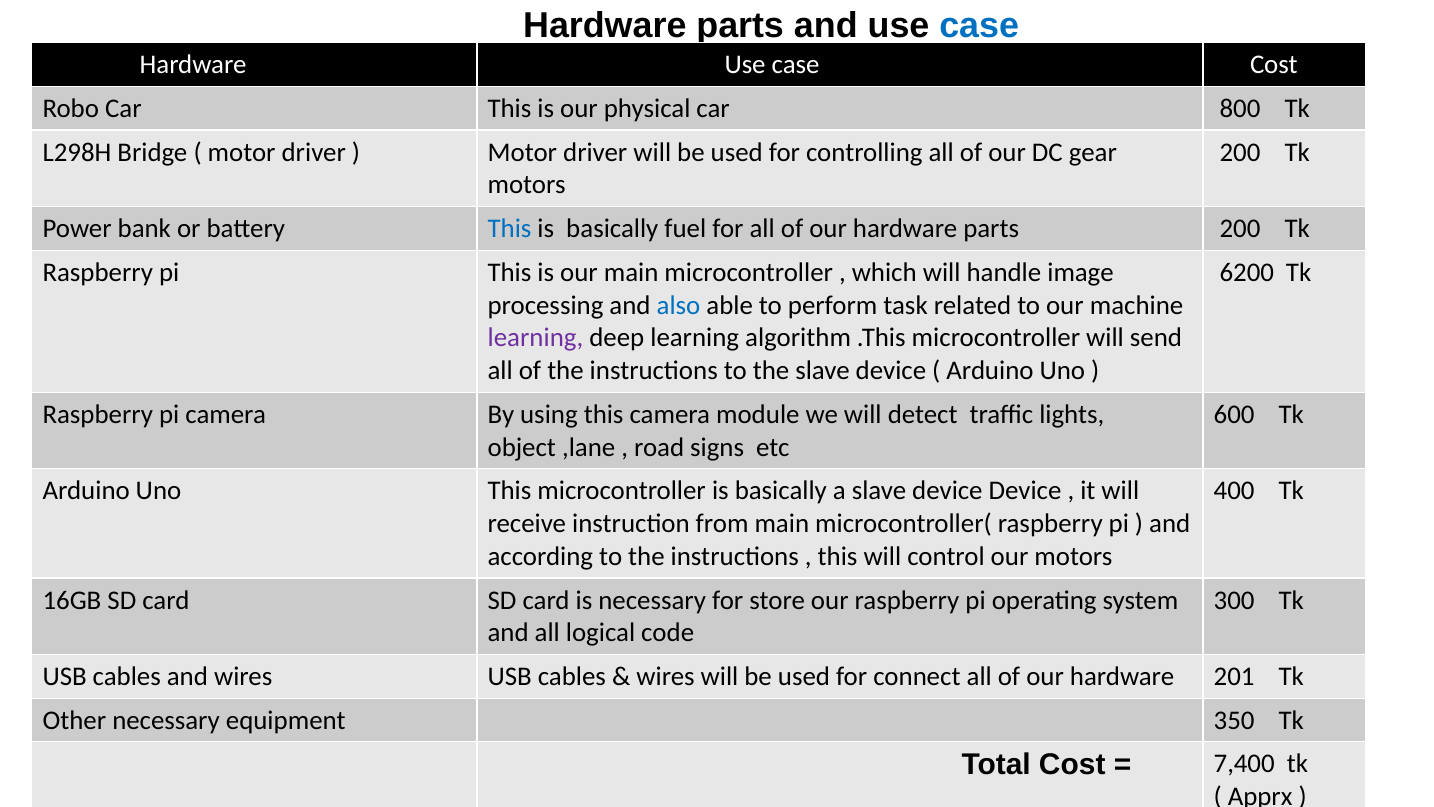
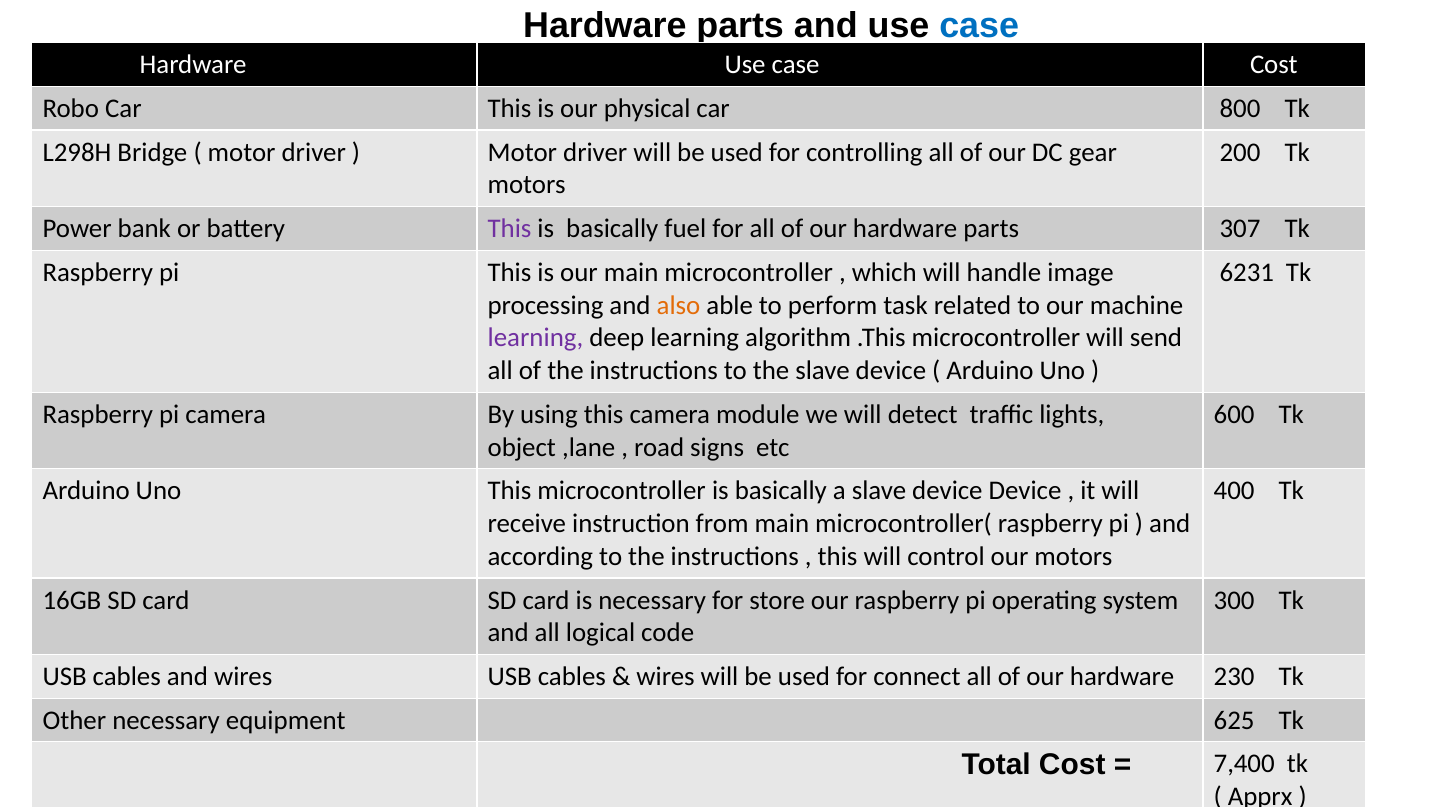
This at (510, 229) colour: blue -> purple
parts 200: 200 -> 307
6200: 6200 -> 6231
also colour: blue -> orange
201: 201 -> 230
350: 350 -> 625
